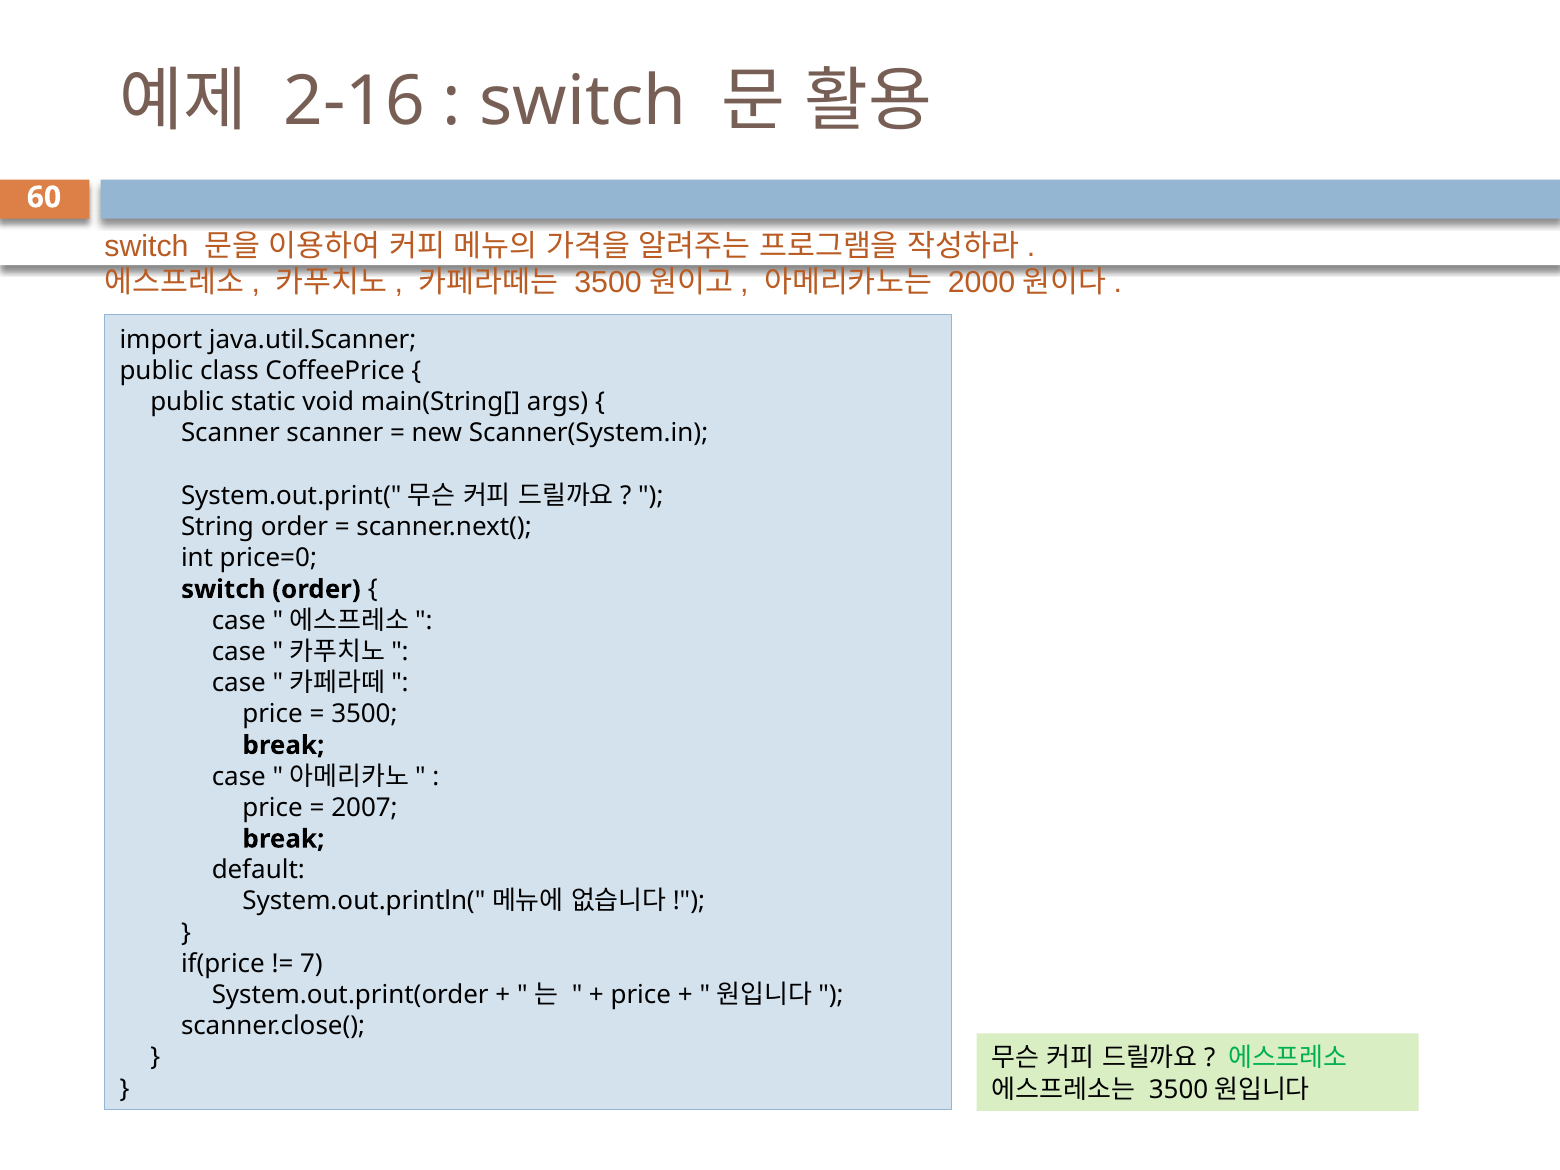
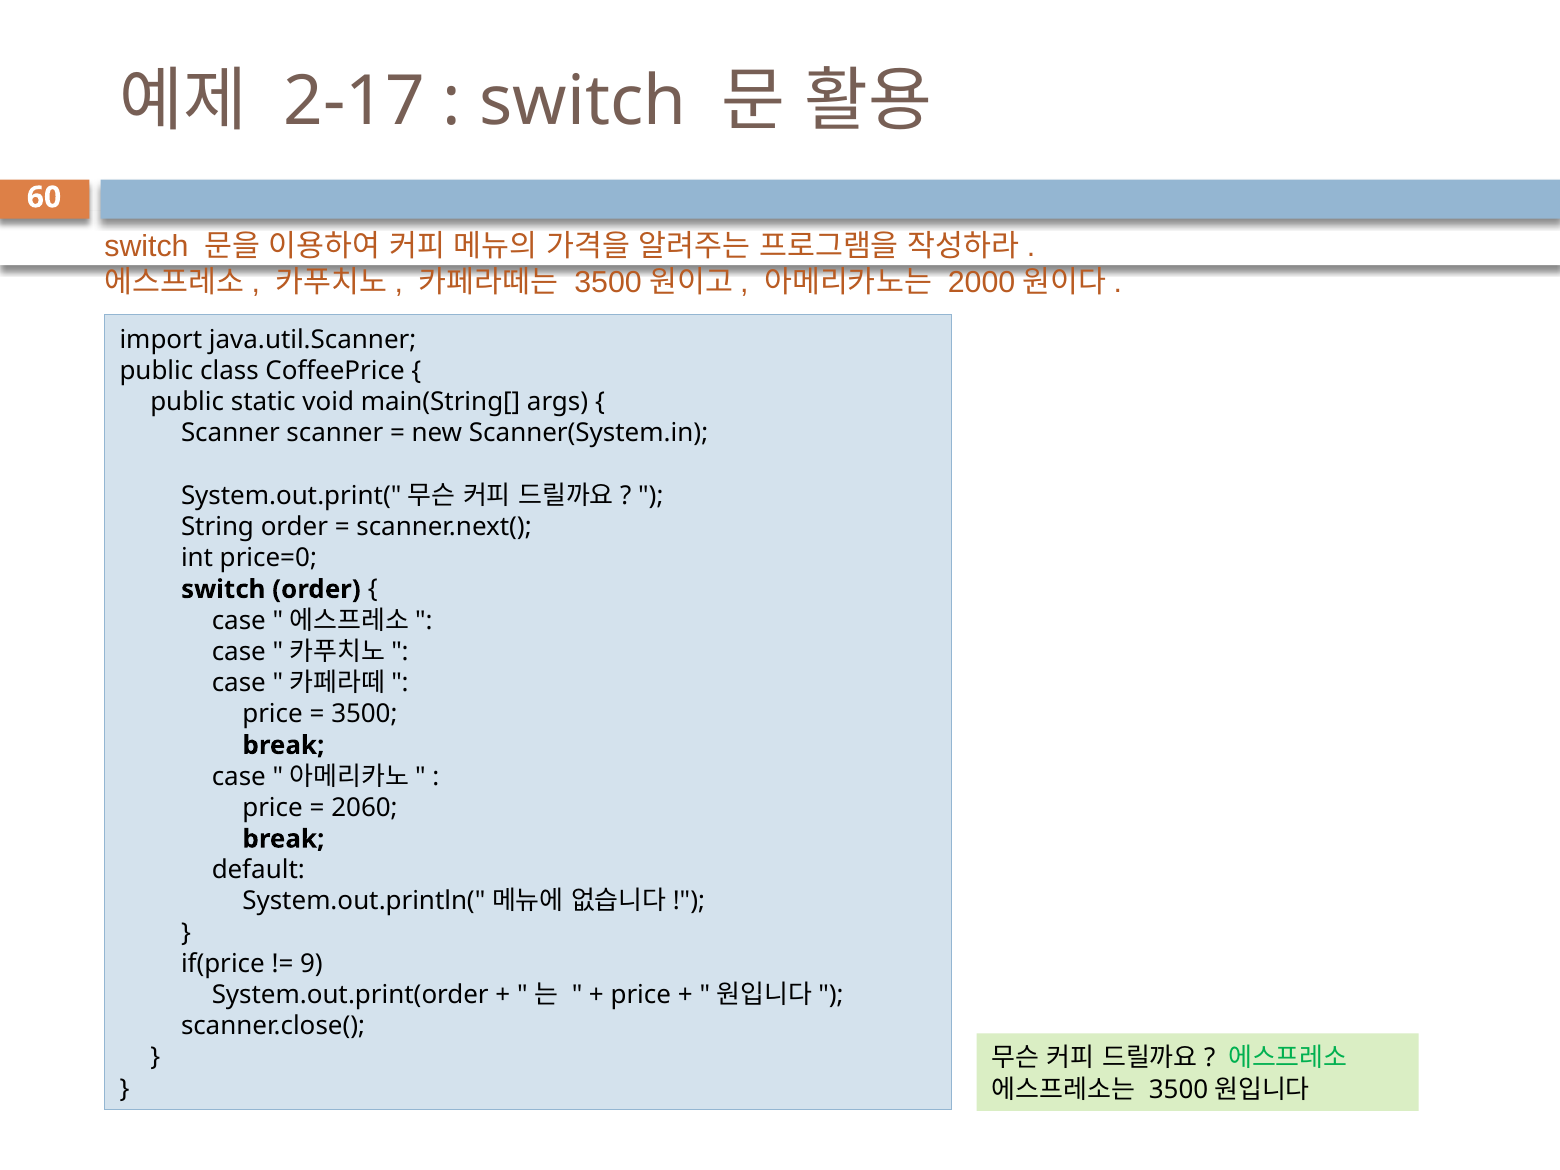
2-16: 2-16 -> 2-17
2007: 2007 -> 2060
7: 7 -> 9
